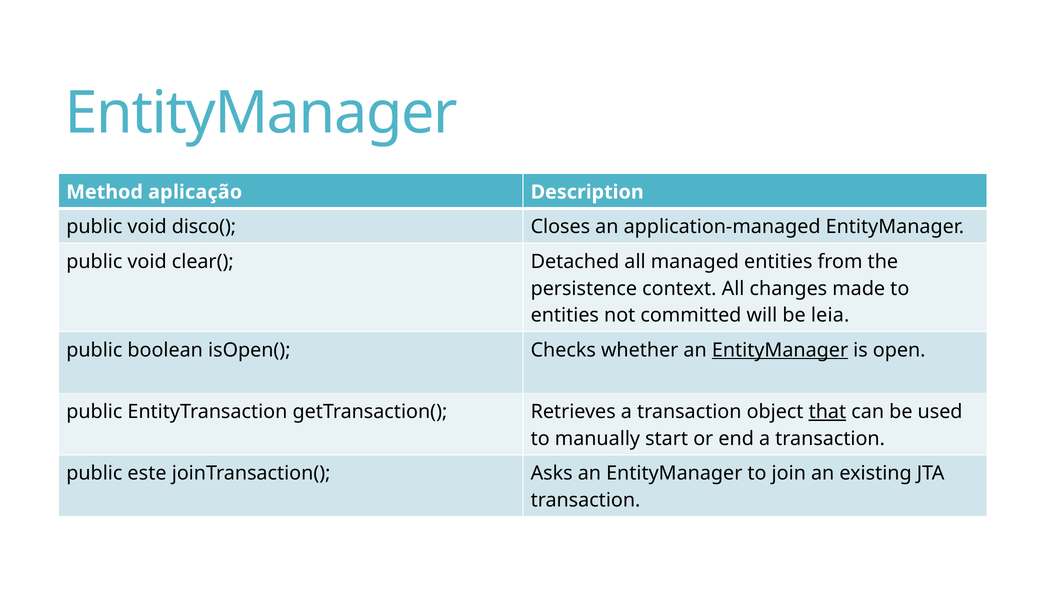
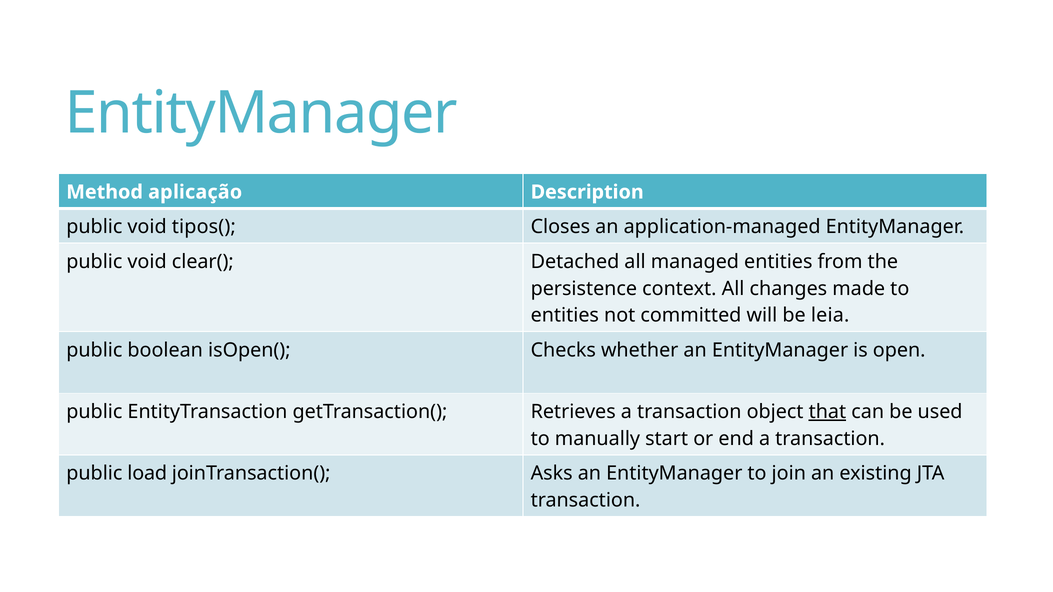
disco(: disco( -> tipos(
EntityManager at (780, 350) underline: present -> none
este: este -> load
